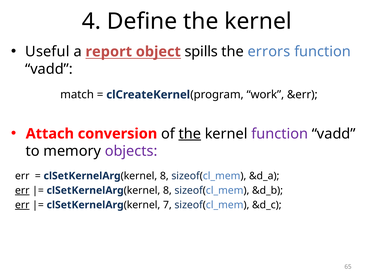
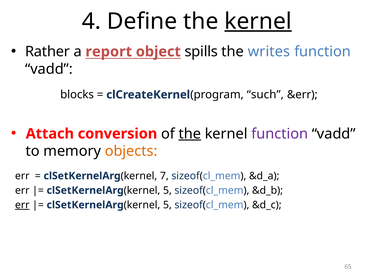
kernel at (258, 21) underline: none -> present
Useful: Useful -> Rather
errors: errors -> writes
match: match -> blocks
work: work -> such
objects colour: purple -> orange
8 at (164, 176): 8 -> 7
err at (22, 191) underline: present -> none
8 at (167, 191): 8 -> 5
7 at (167, 205): 7 -> 5
